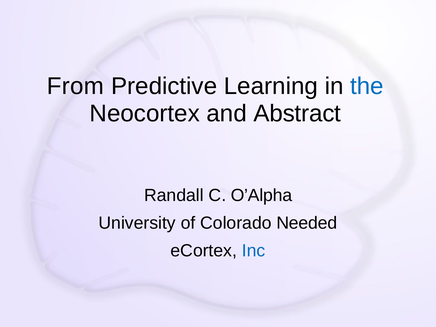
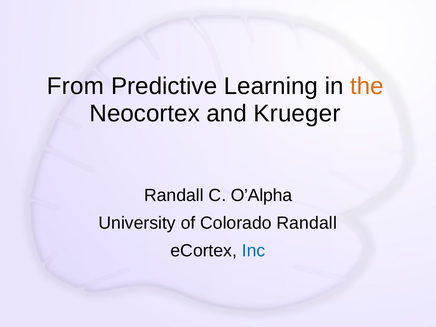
the colour: blue -> orange
Abstract: Abstract -> Krueger
Colorado Needed: Needed -> Randall
